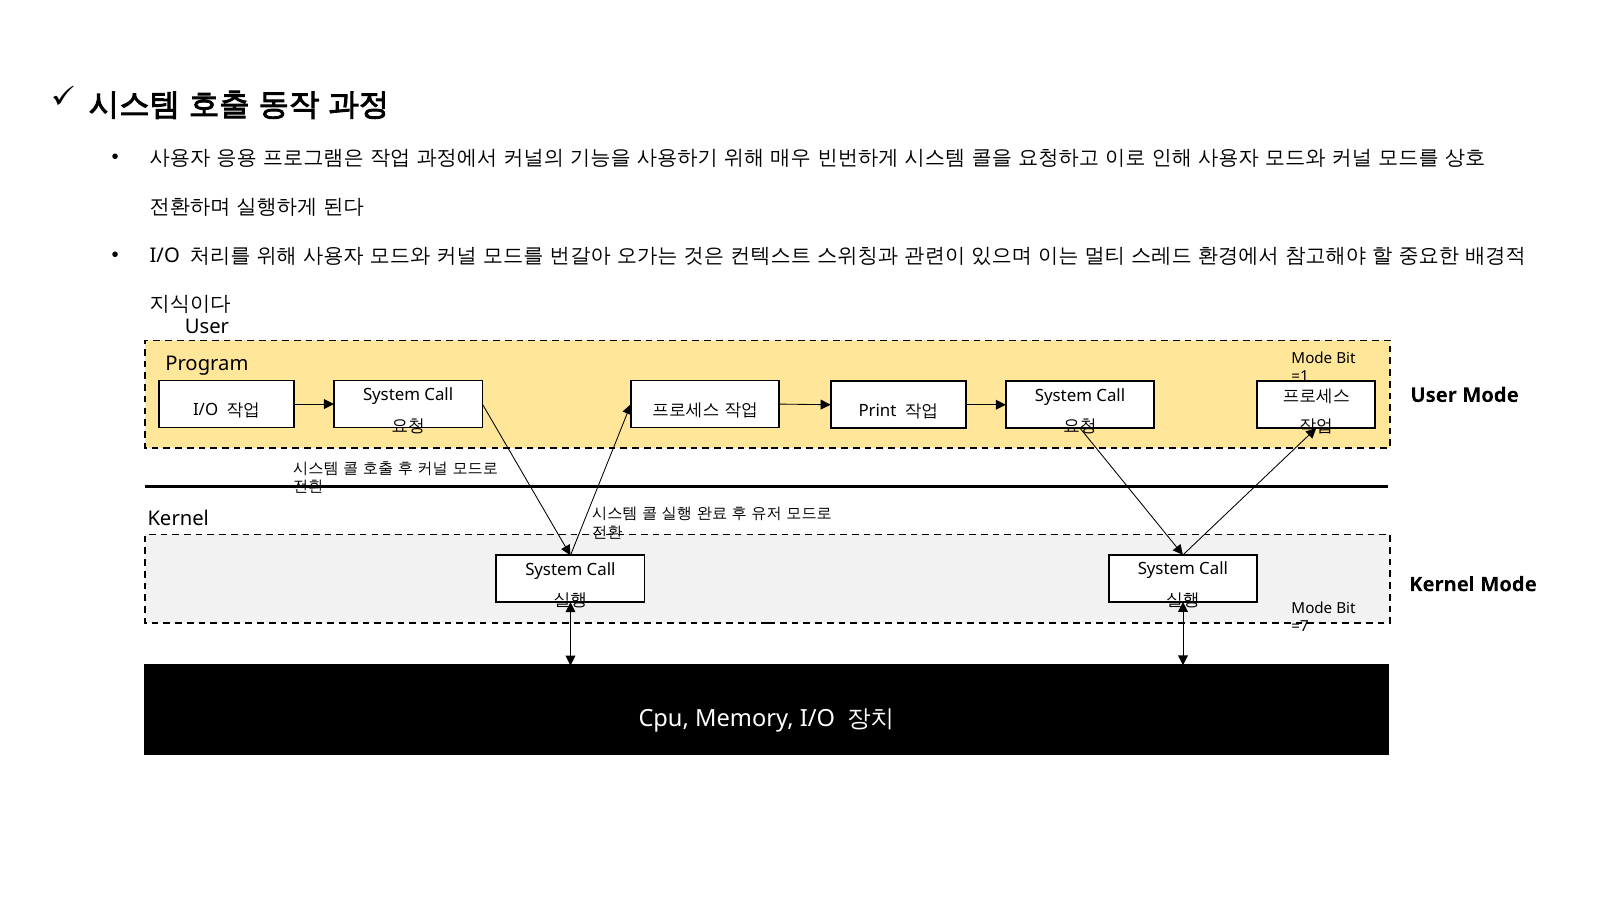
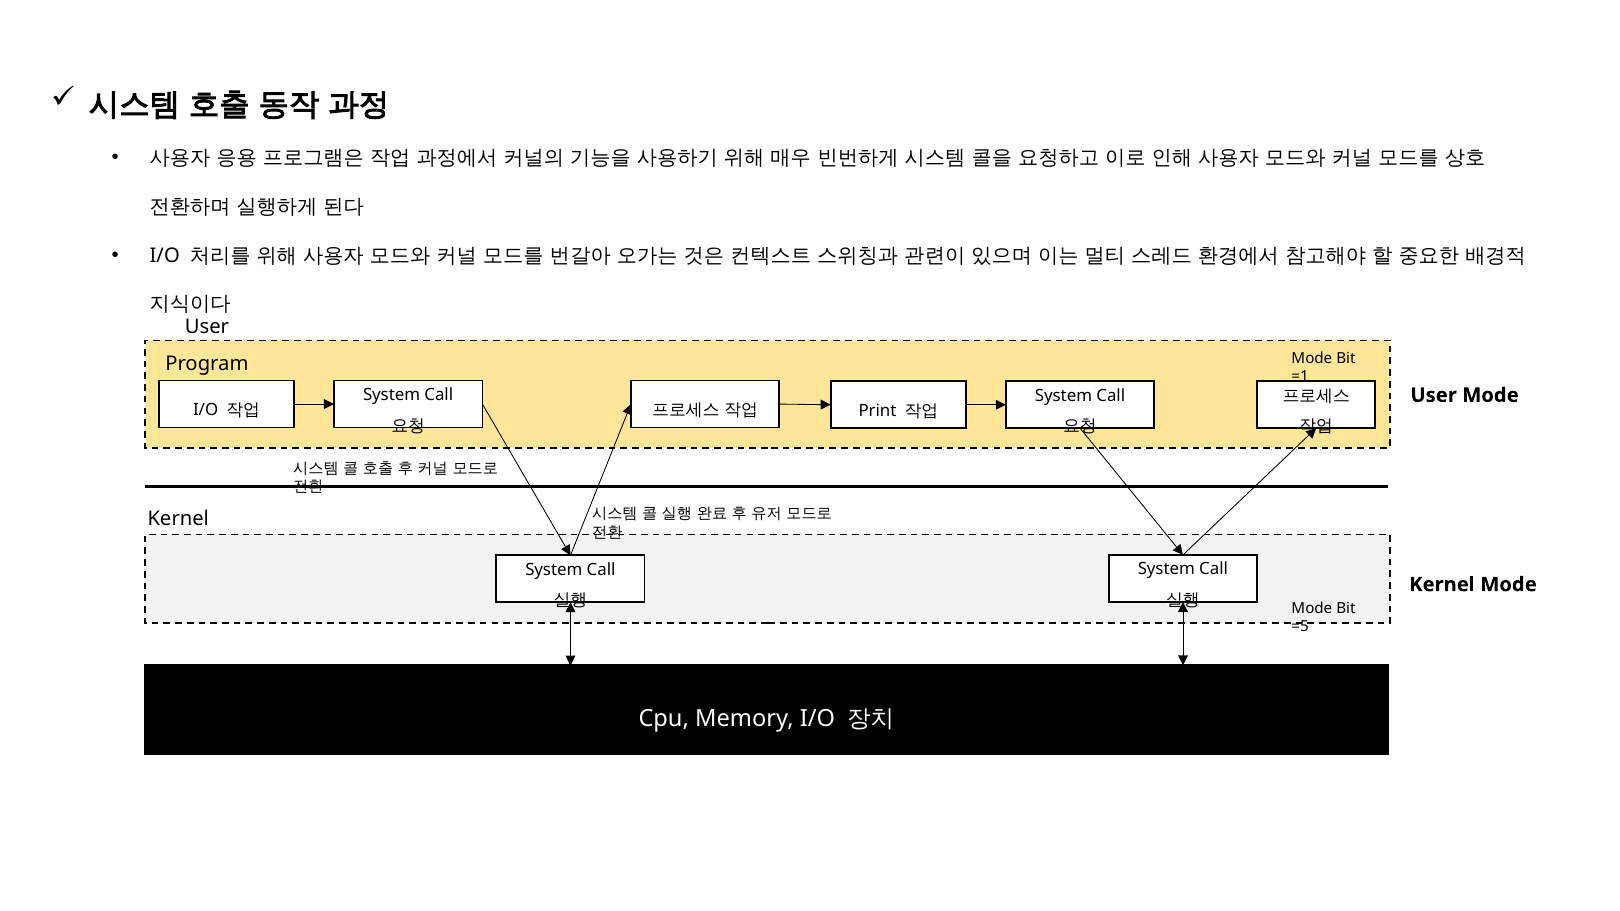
=7: =7 -> =5
